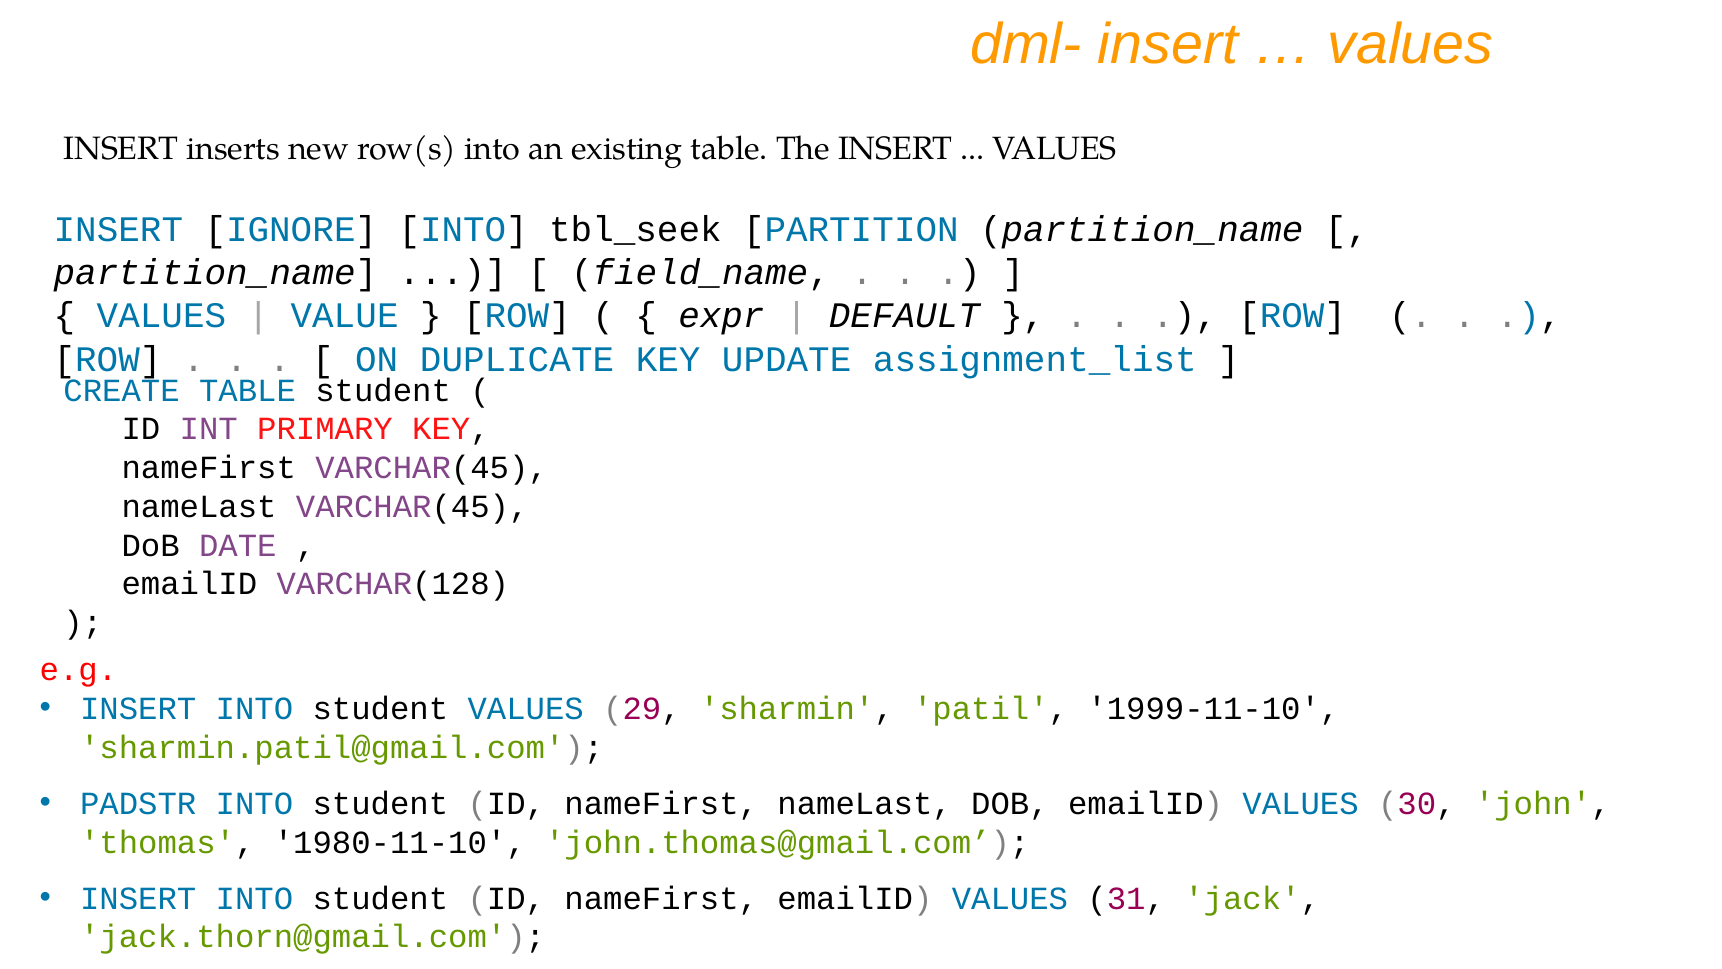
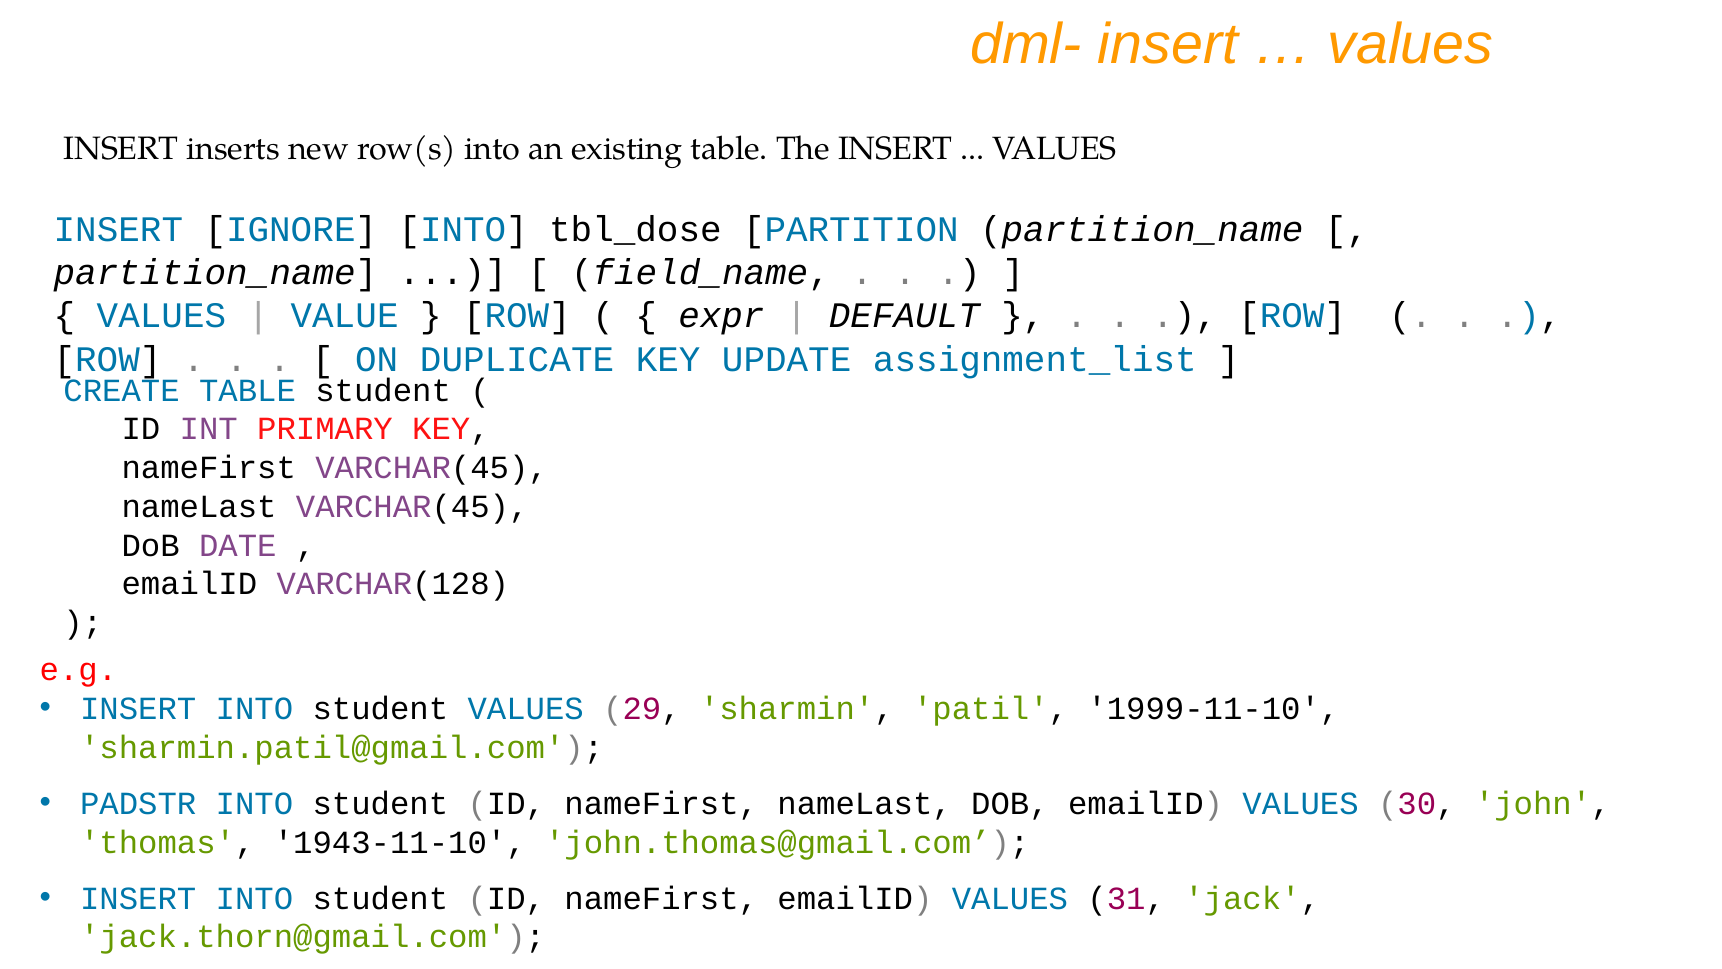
tbl_seek: tbl_seek -> tbl_dose
1980-11-10: 1980-11-10 -> 1943-11-10
